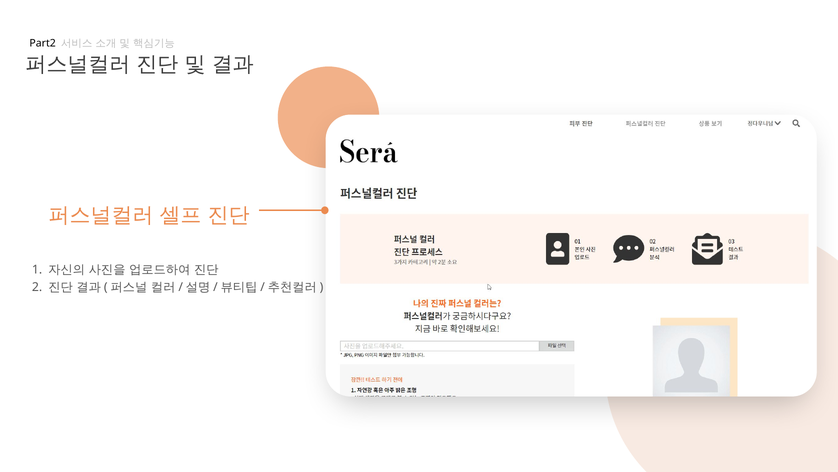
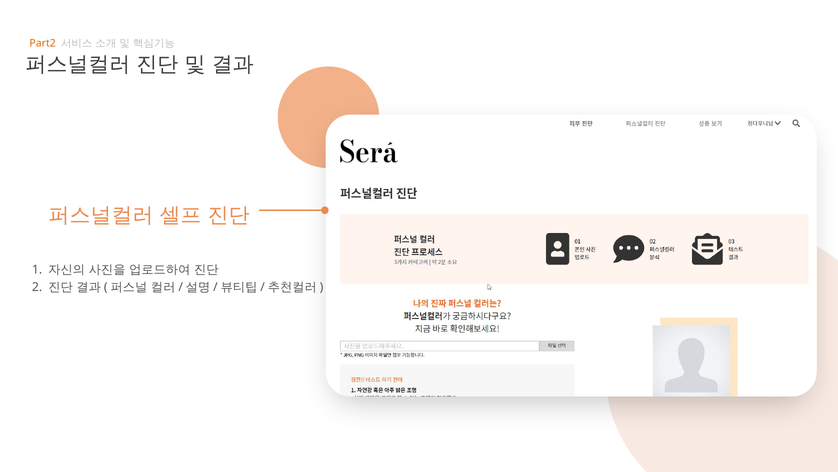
Part2 colour: black -> orange
